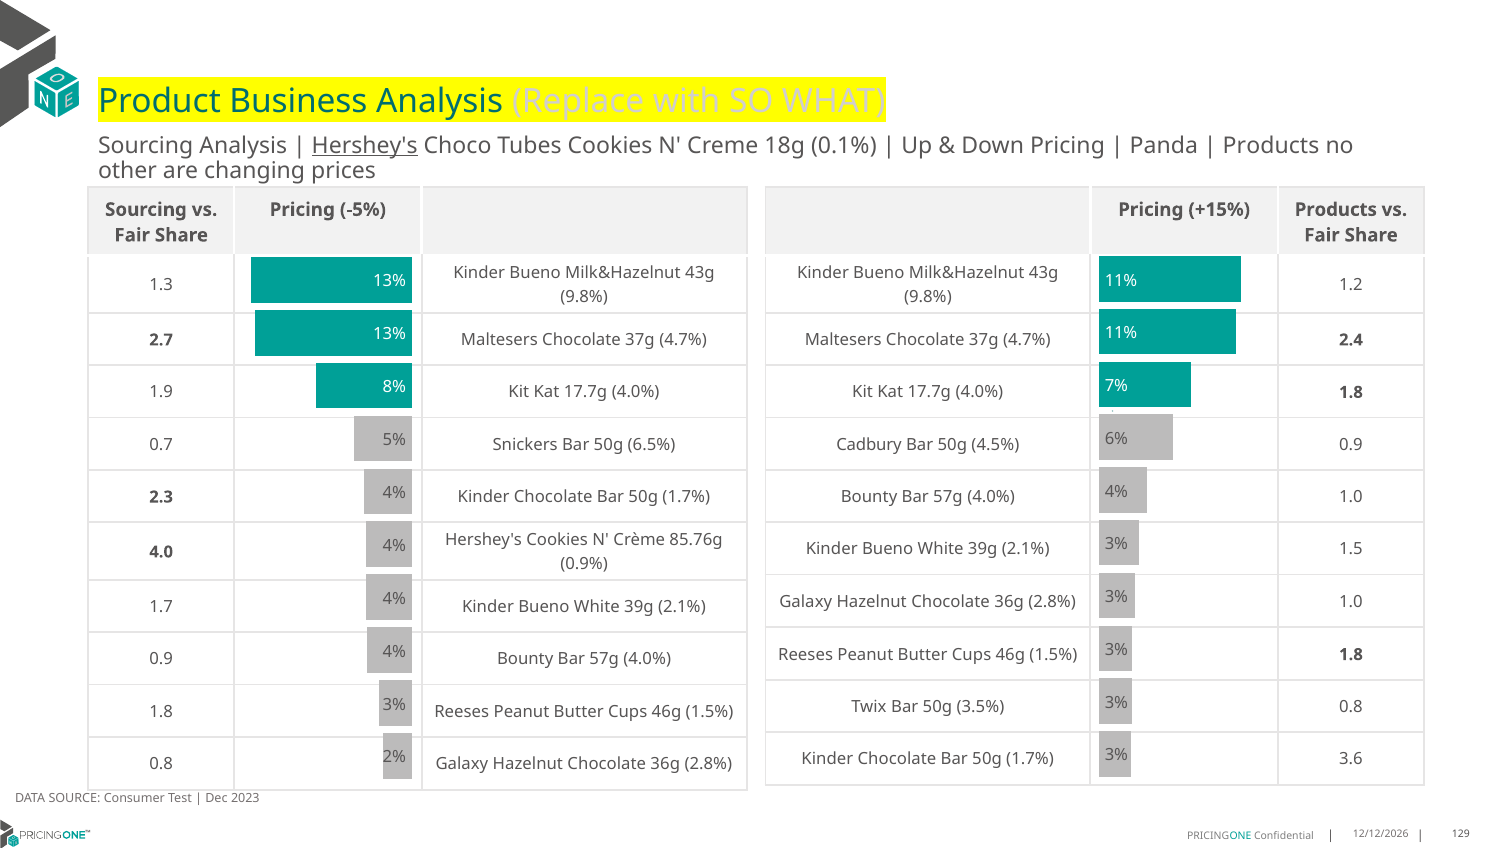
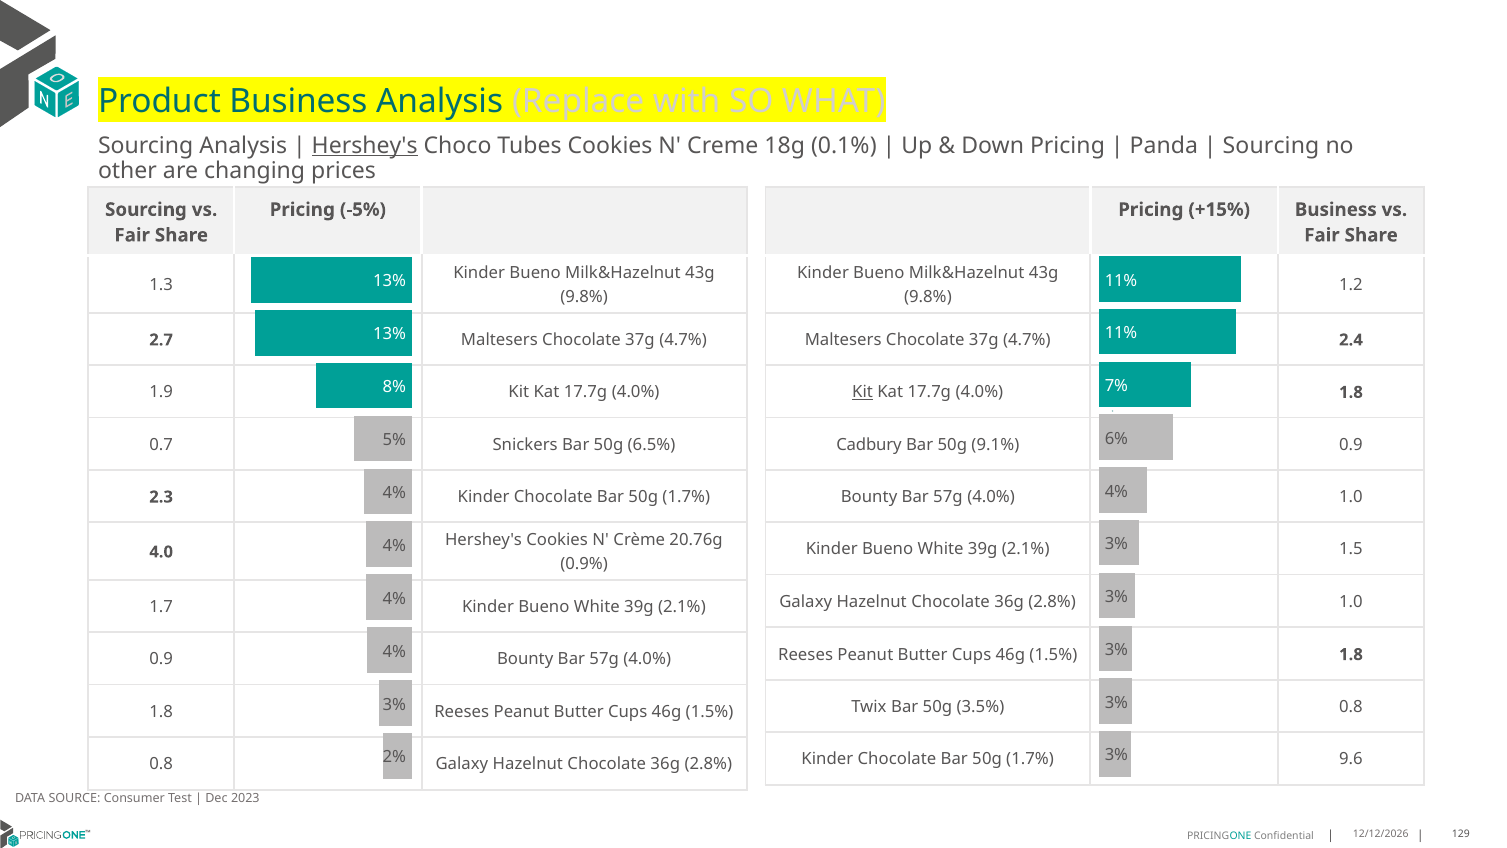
Products at (1271, 146): Products -> Sourcing
+15% Products: Products -> Business
Kit at (863, 392) underline: none -> present
4.5%: 4.5% -> 9.1%
85.76g: 85.76g -> 20.76g
3.6: 3.6 -> 9.6
